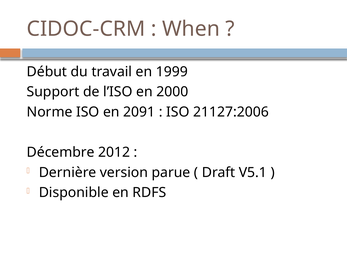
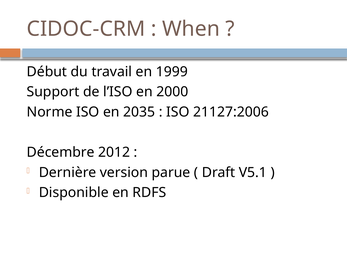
2091: 2091 -> 2035
